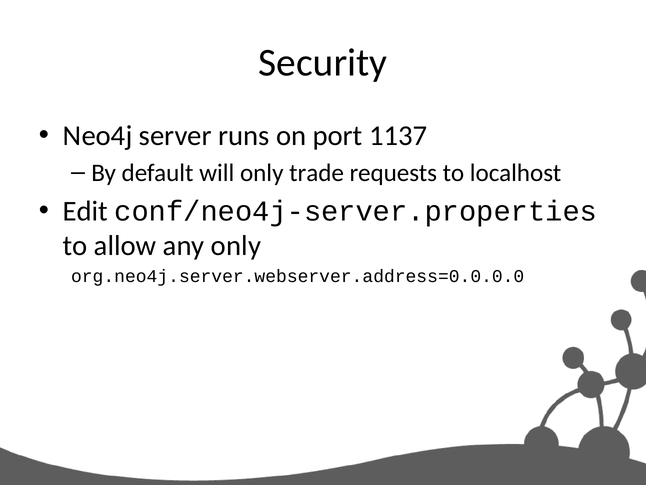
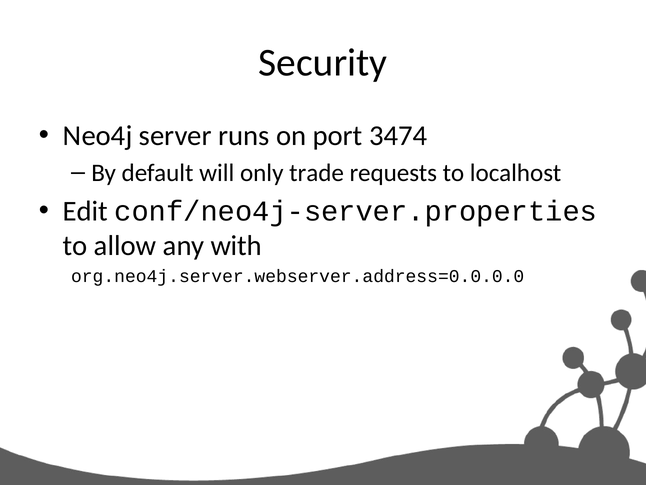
1137: 1137 -> 3474
any only: only -> with
